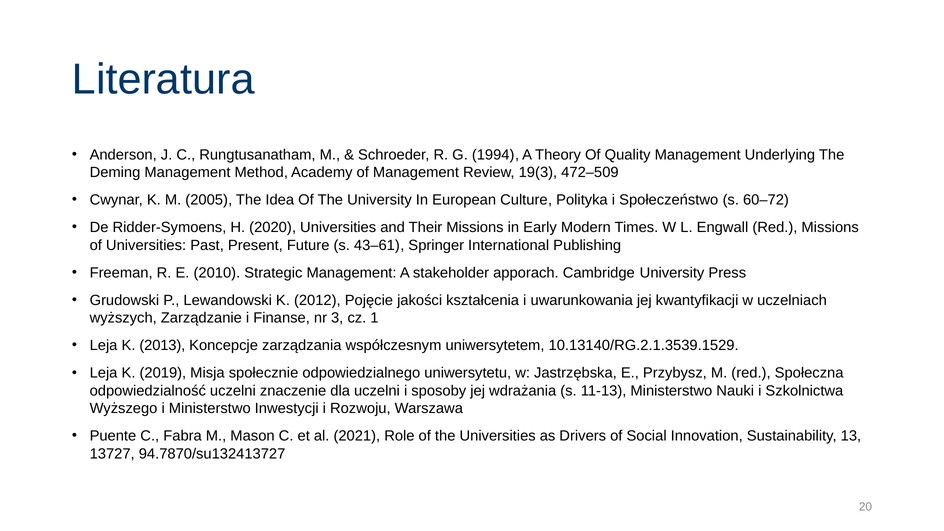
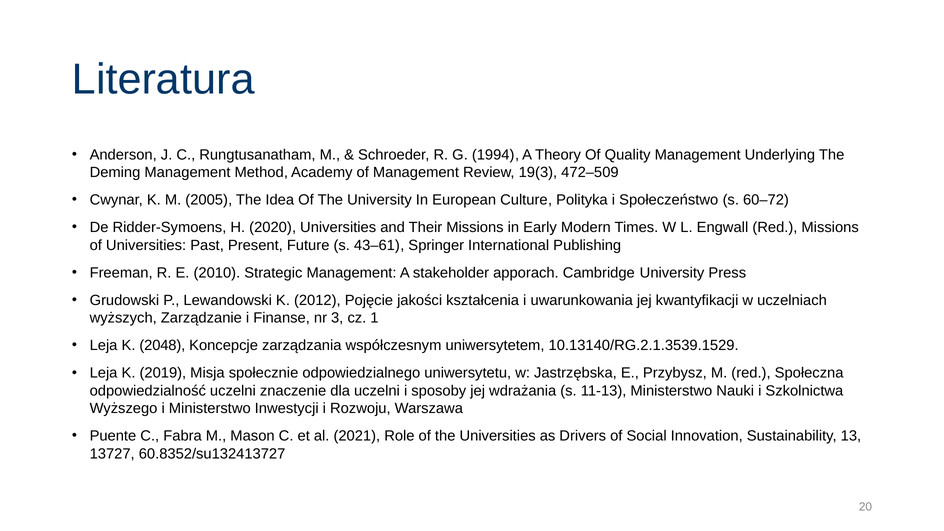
2013: 2013 -> 2048
94.7870/su132413727: 94.7870/su132413727 -> 60.8352/su132413727
